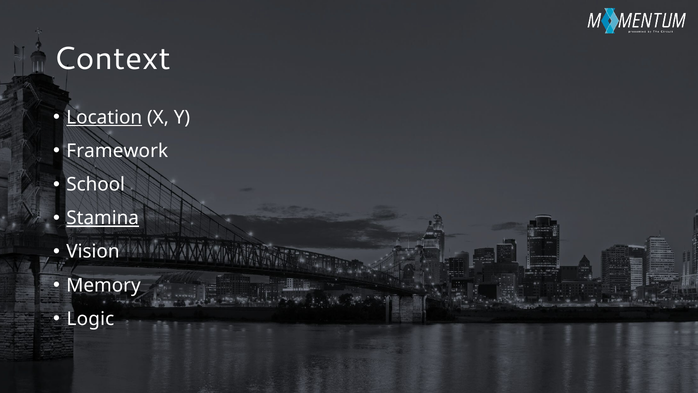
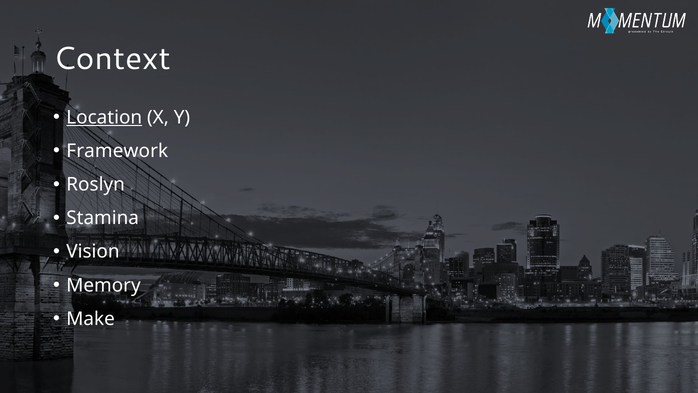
School: School -> Roslyn
Stamina underline: present -> none
Logic: Logic -> Make
